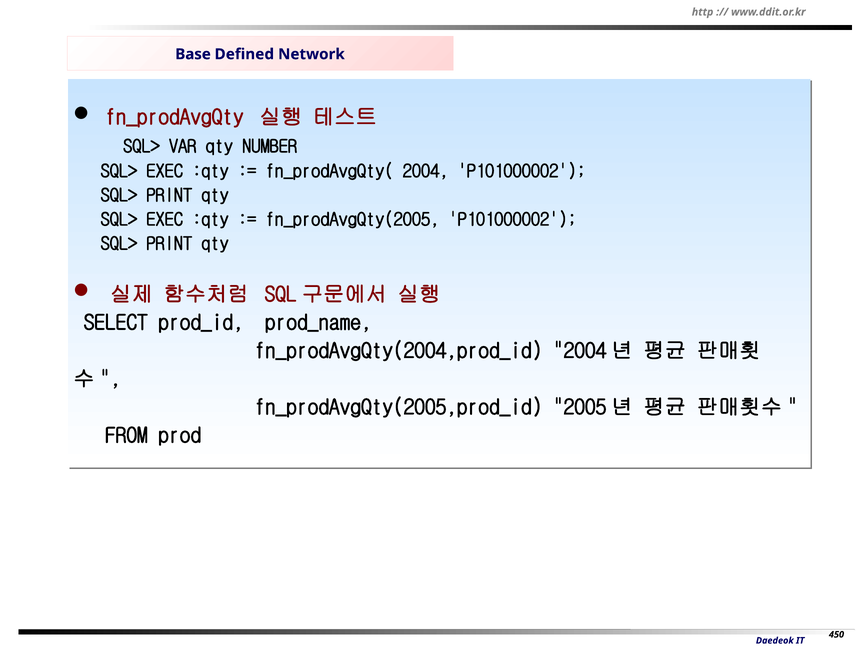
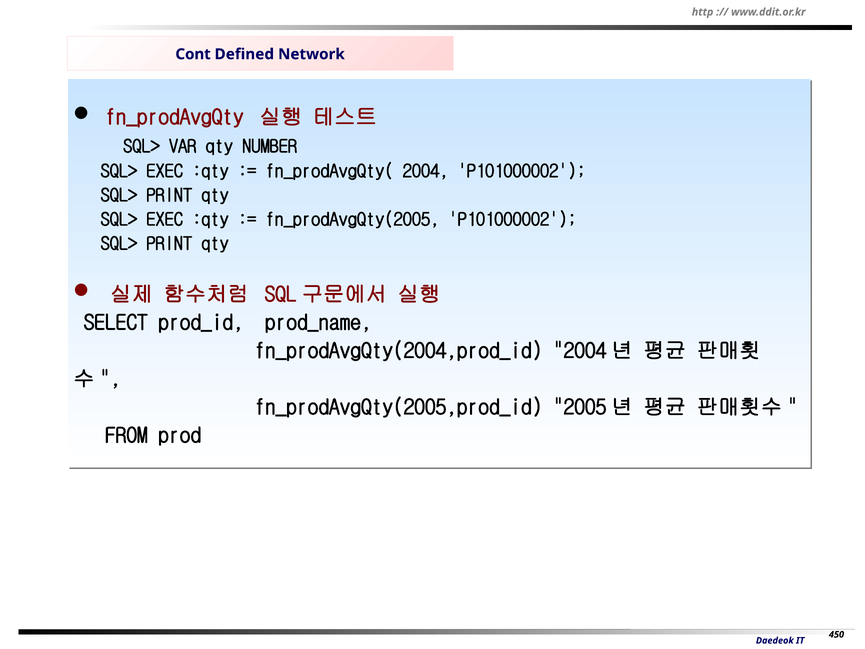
Base: Base -> Cont
